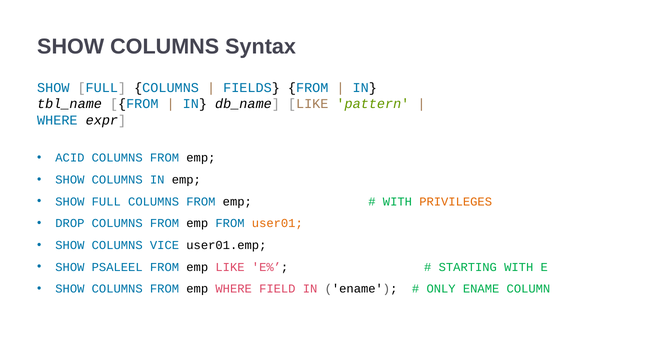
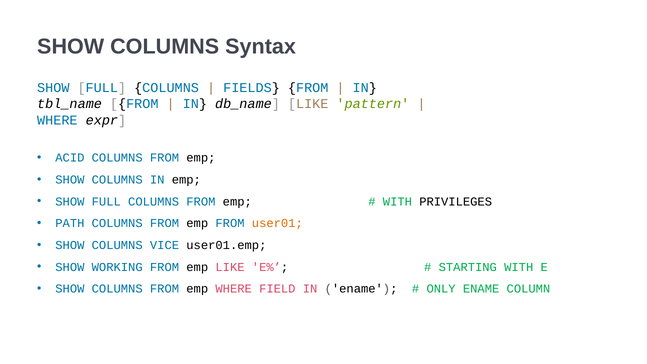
PRIVILEGES colour: orange -> black
DROP: DROP -> PATH
PSALEEL: PSALEEL -> WORKING
